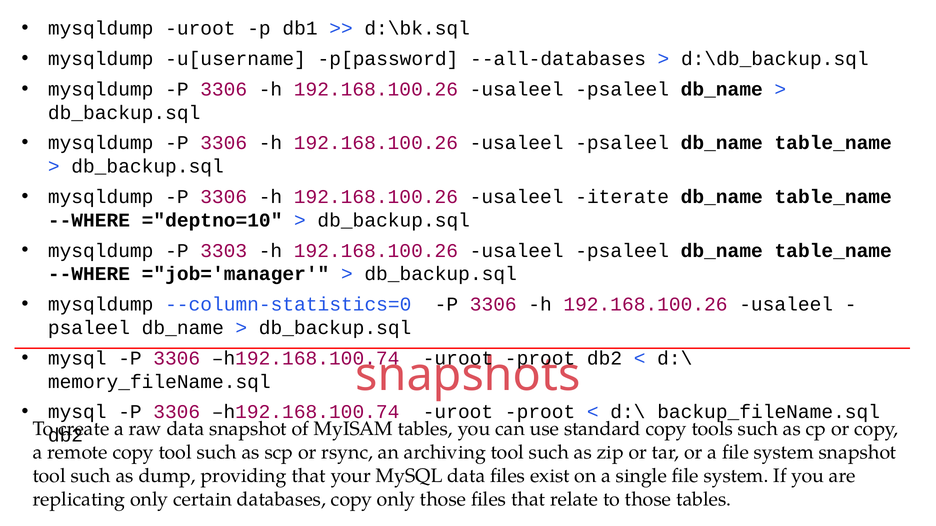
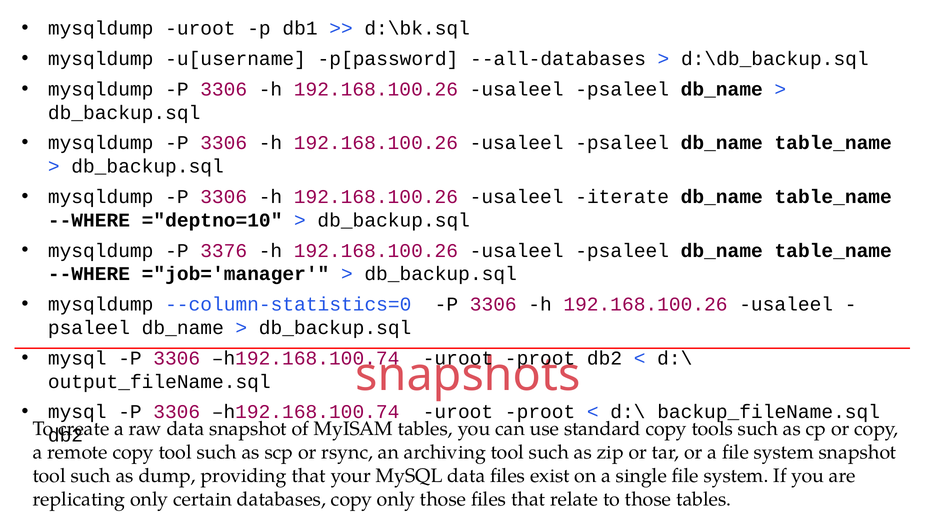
3303: 3303 -> 3376
memory_fileName.sql: memory_fileName.sql -> output_fileName.sql
